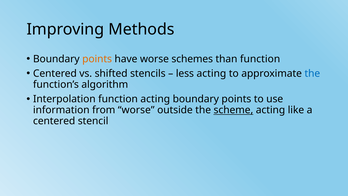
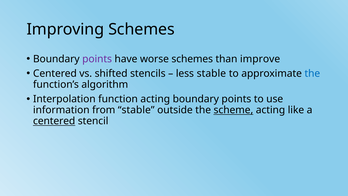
Improving Methods: Methods -> Schemes
points at (97, 59) colour: orange -> purple
than function: function -> improve
less acting: acting -> stable
from worse: worse -> stable
centered at (54, 121) underline: none -> present
